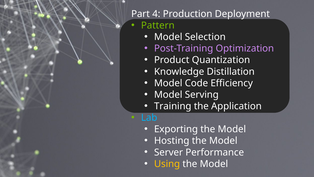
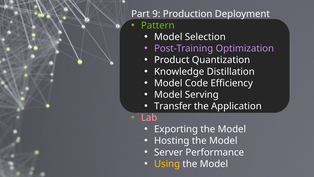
4: 4 -> 9
Training: Training -> Transfer
Lab colour: light blue -> pink
